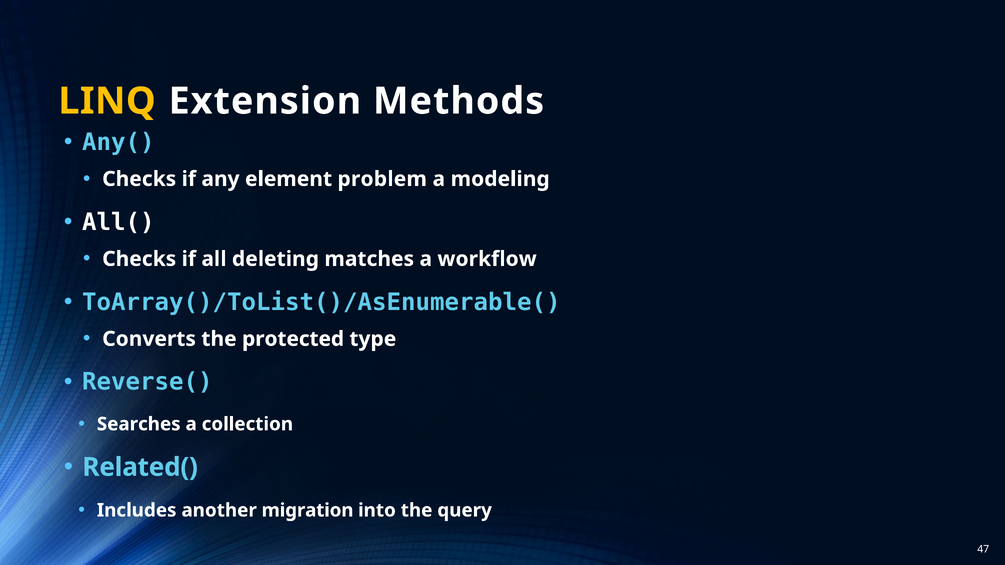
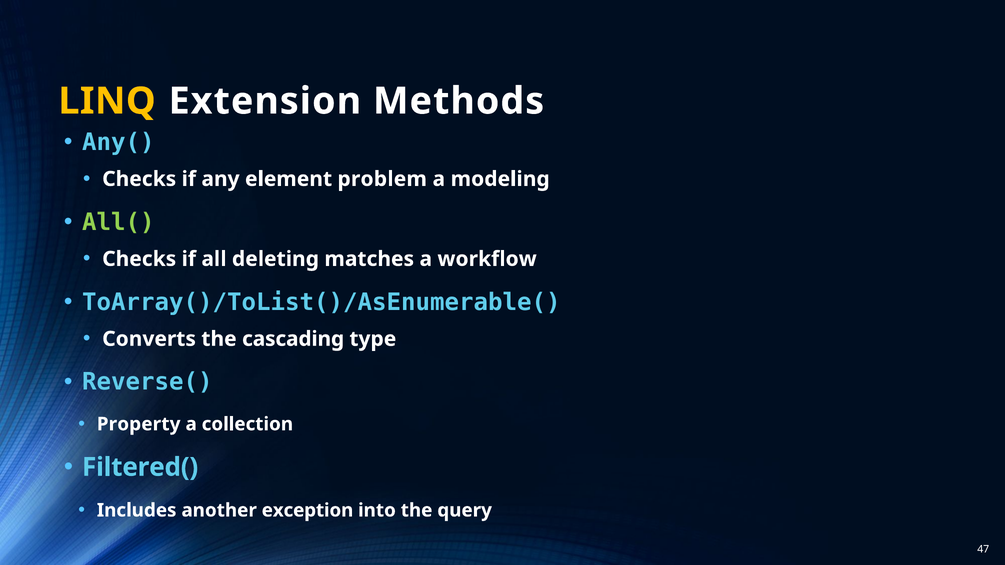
All( colour: white -> light green
protected: protected -> cascading
Searches: Searches -> Property
Related(: Related( -> Filtered(
migration: migration -> exception
